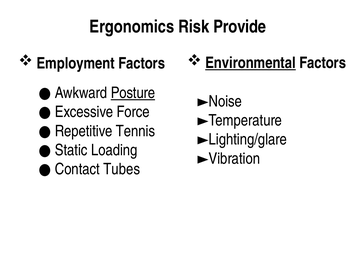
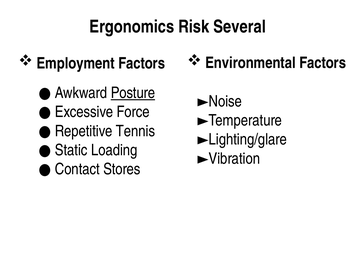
Provide: Provide -> Several
Environmental underline: present -> none
Tubes: Tubes -> Stores
